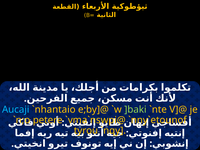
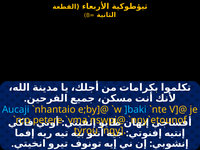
]baki colour: light green -> light blue
